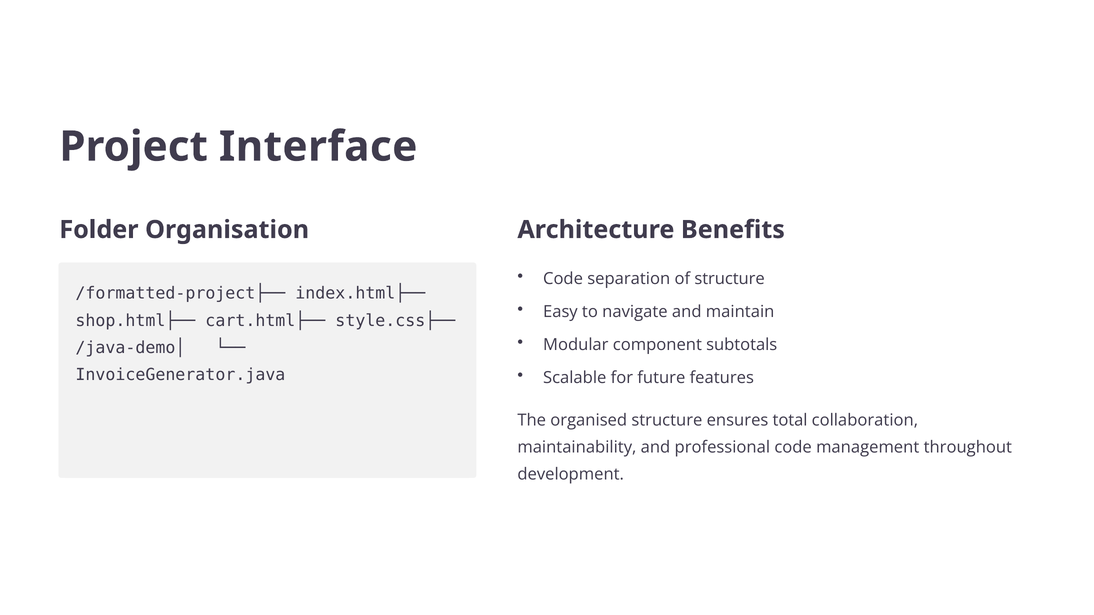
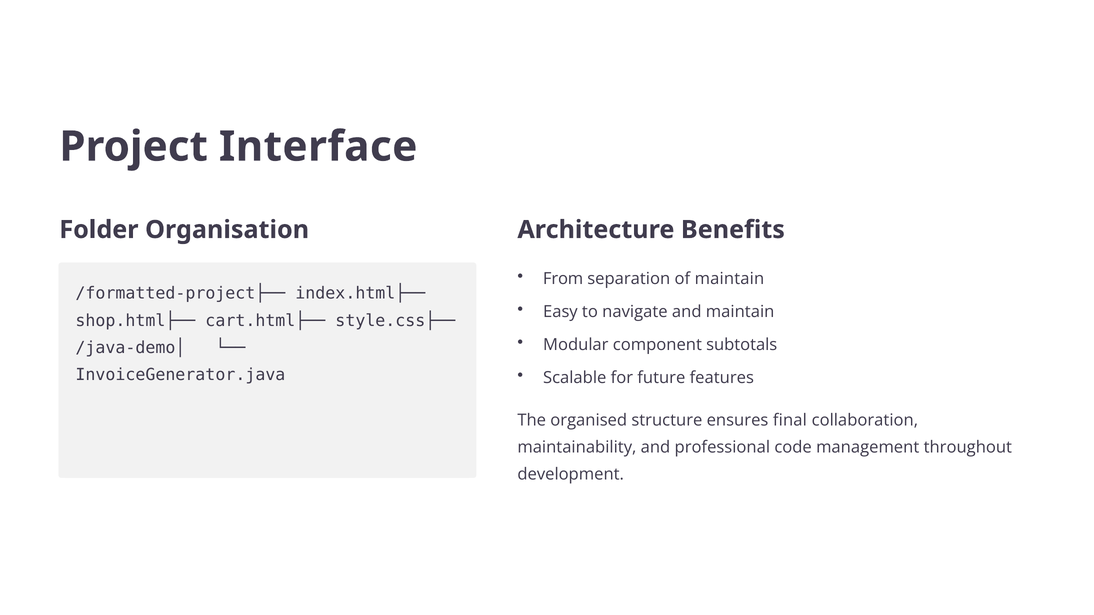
Code at (563, 279): Code -> From
of structure: structure -> maintain
total: total -> final
